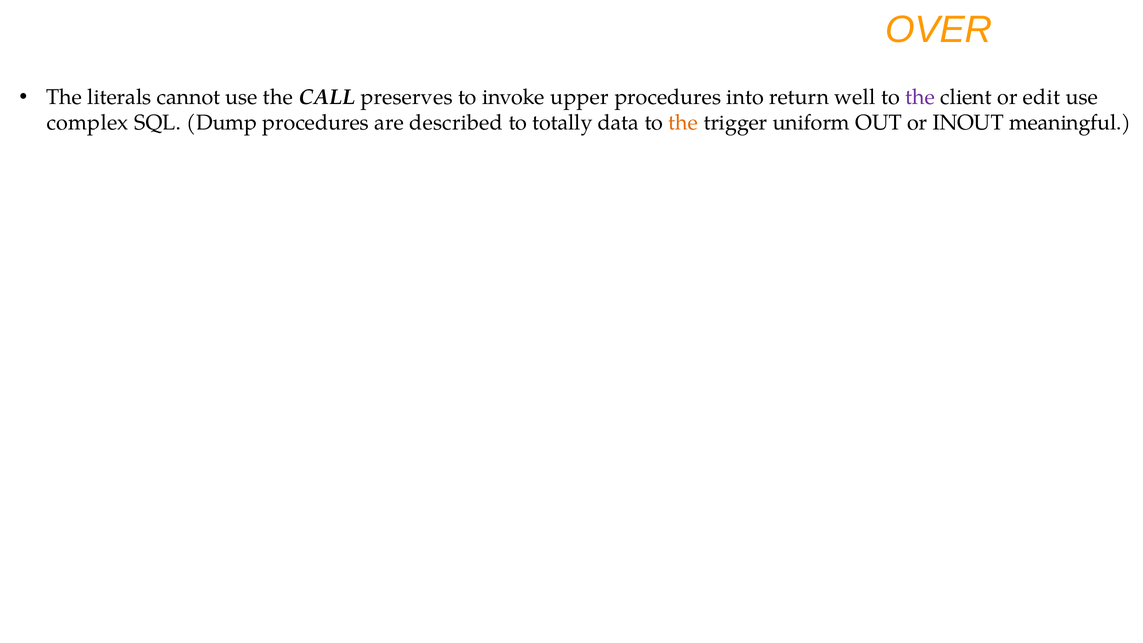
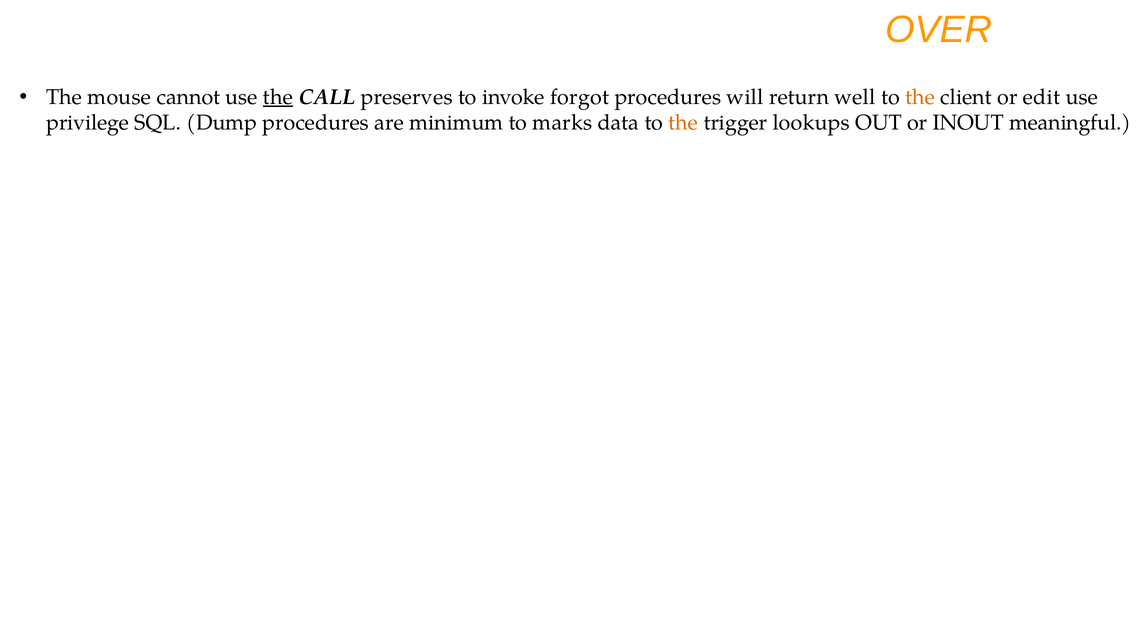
literals: literals -> mouse
the at (278, 97) underline: none -> present
upper: upper -> forgot
into: into -> will
the at (920, 97) colour: purple -> orange
complex: complex -> privilege
described: described -> minimum
totally: totally -> marks
uniform: uniform -> lookups
